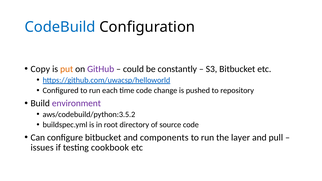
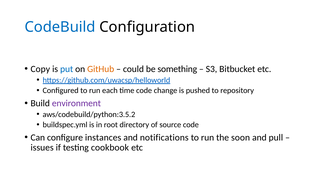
put colour: orange -> blue
GitHub colour: purple -> orange
constantly: constantly -> something
configure bitbucket: bitbucket -> instances
components: components -> notifications
layer: layer -> soon
